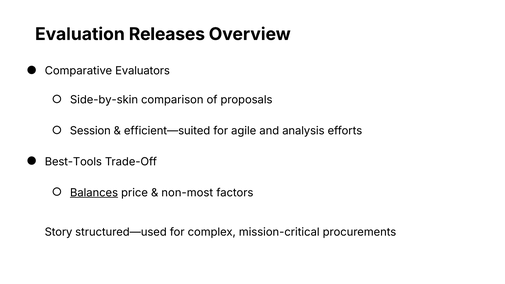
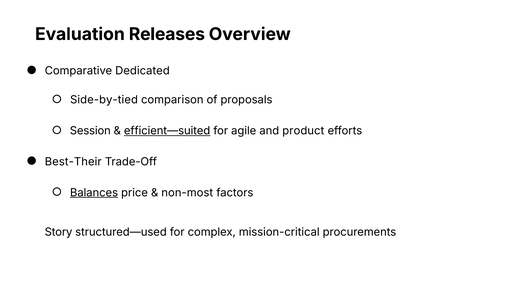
Evaluators: Evaluators -> Dedicated
Side-by-skin: Side-by-skin -> Side-by-tied
efficient—suited underline: none -> present
analysis: analysis -> product
Best-Tools: Best-Tools -> Best-Their
